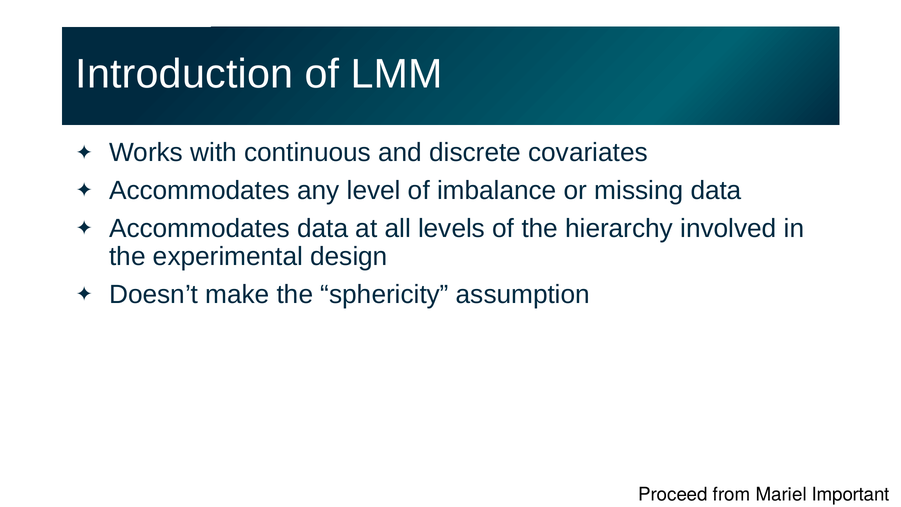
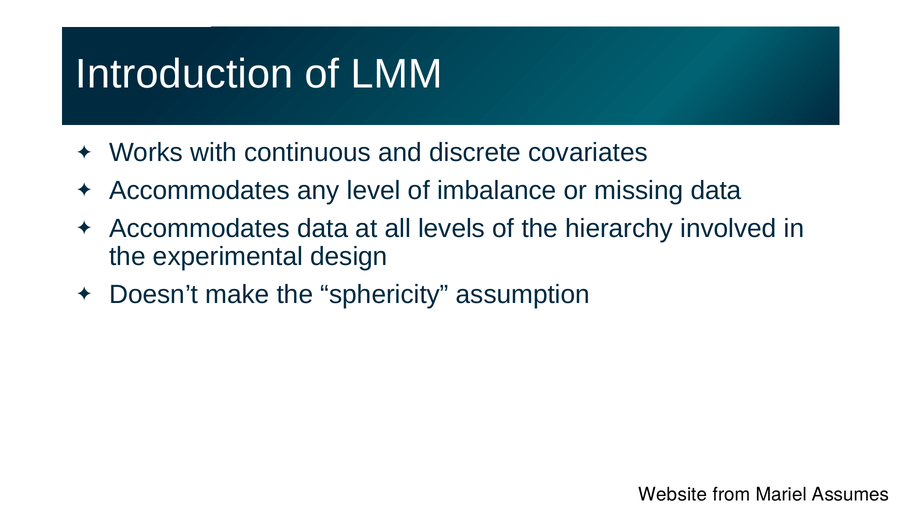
Proceed: Proceed -> Website
Important: Important -> Assumes
